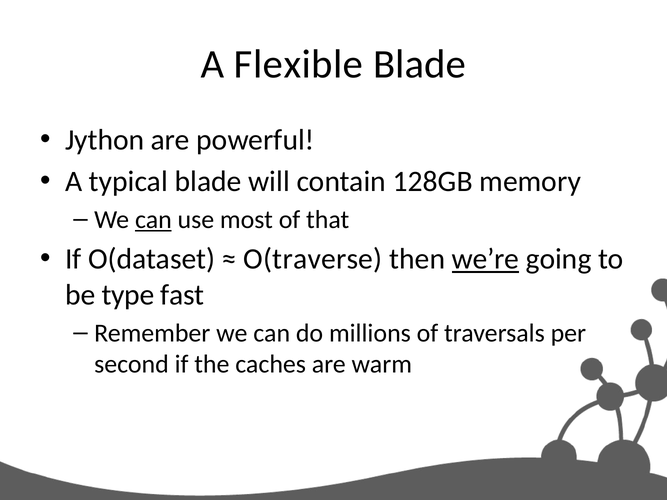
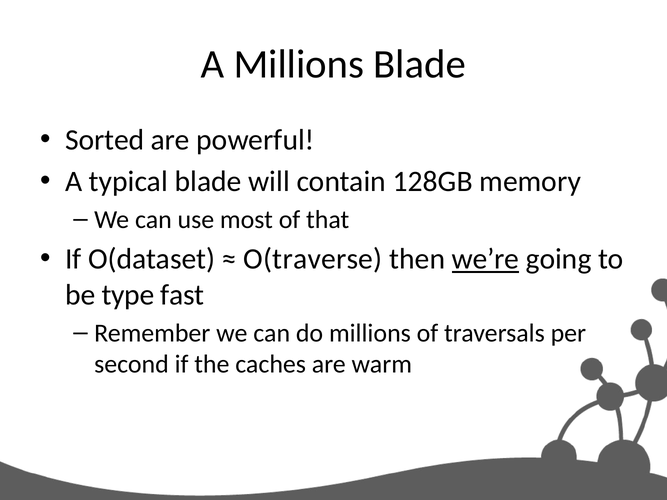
A Flexible: Flexible -> Millions
Jython: Jython -> Sorted
can at (153, 220) underline: present -> none
